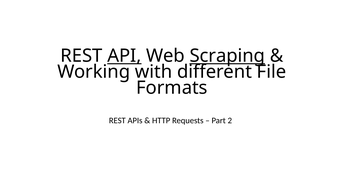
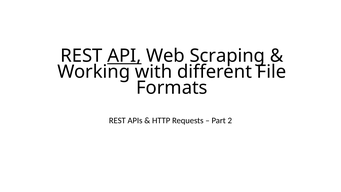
Scraping underline: present -> none
